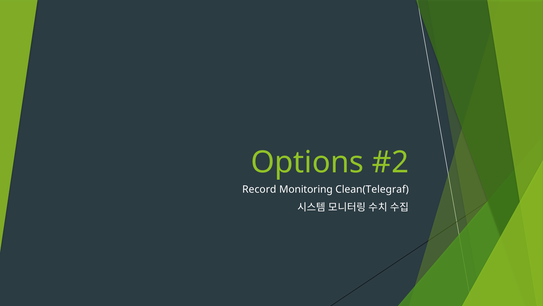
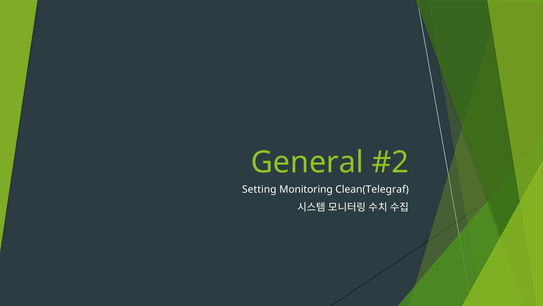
Options: Options -> General
Record: Record -> Setting
